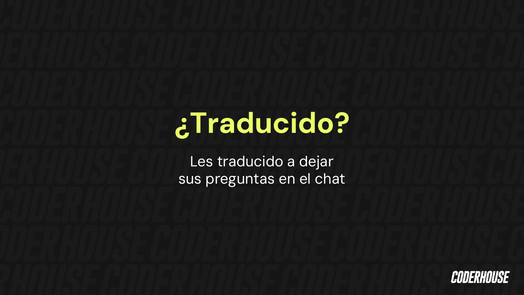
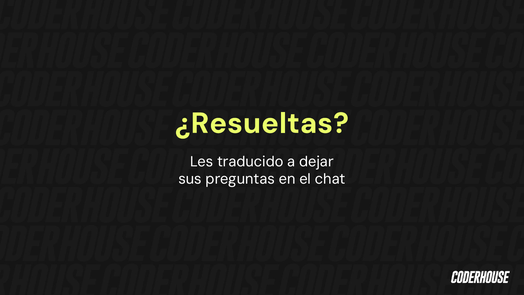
¿Traducido: ¿Traducido -> ¿Resueltas
